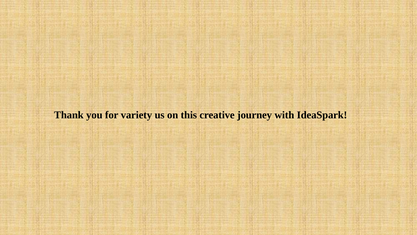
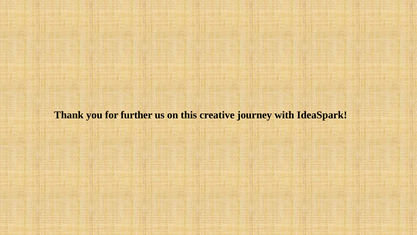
variety: variety -> further
